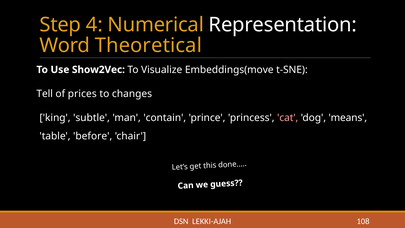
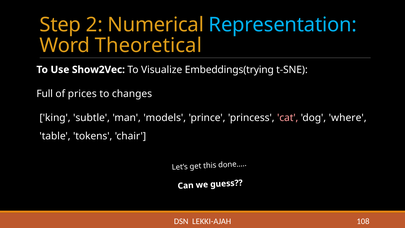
4: 4 -> 2
Representation colour: white -> light blue
Embeddings(move: Embeddings(move -> Embeddings(trying
Tell: Tell -> Full
contain: contain -> models
means: means -> where
before: before -> tokens
